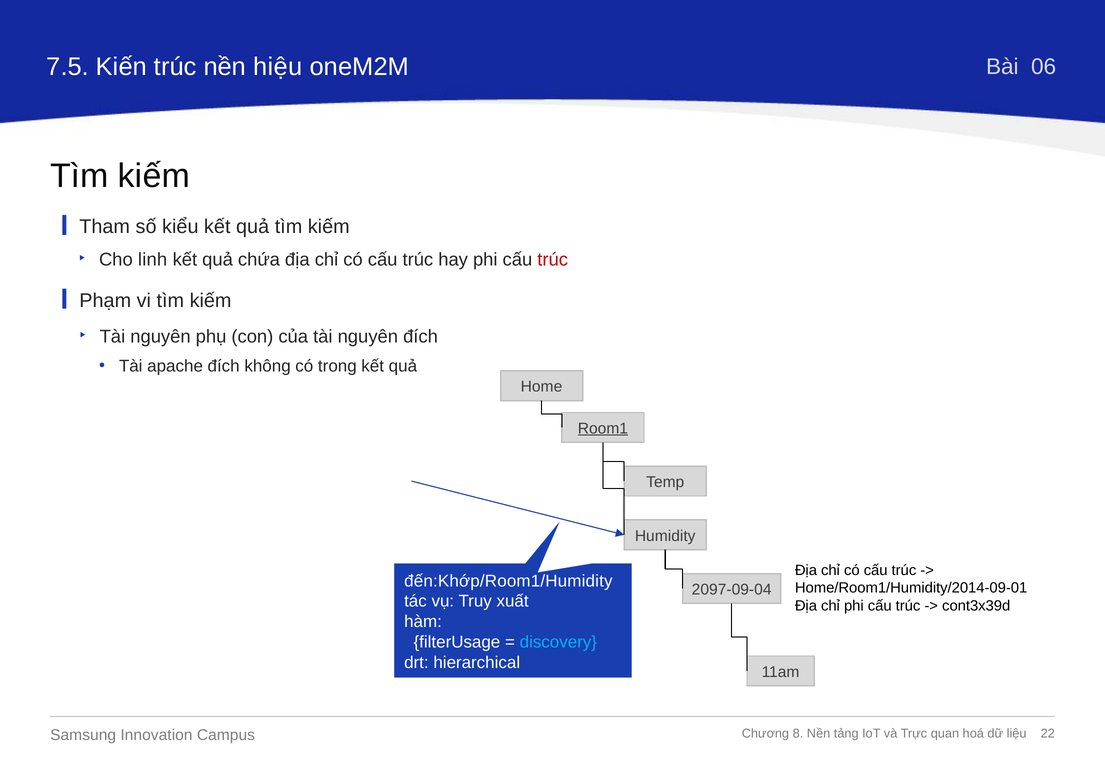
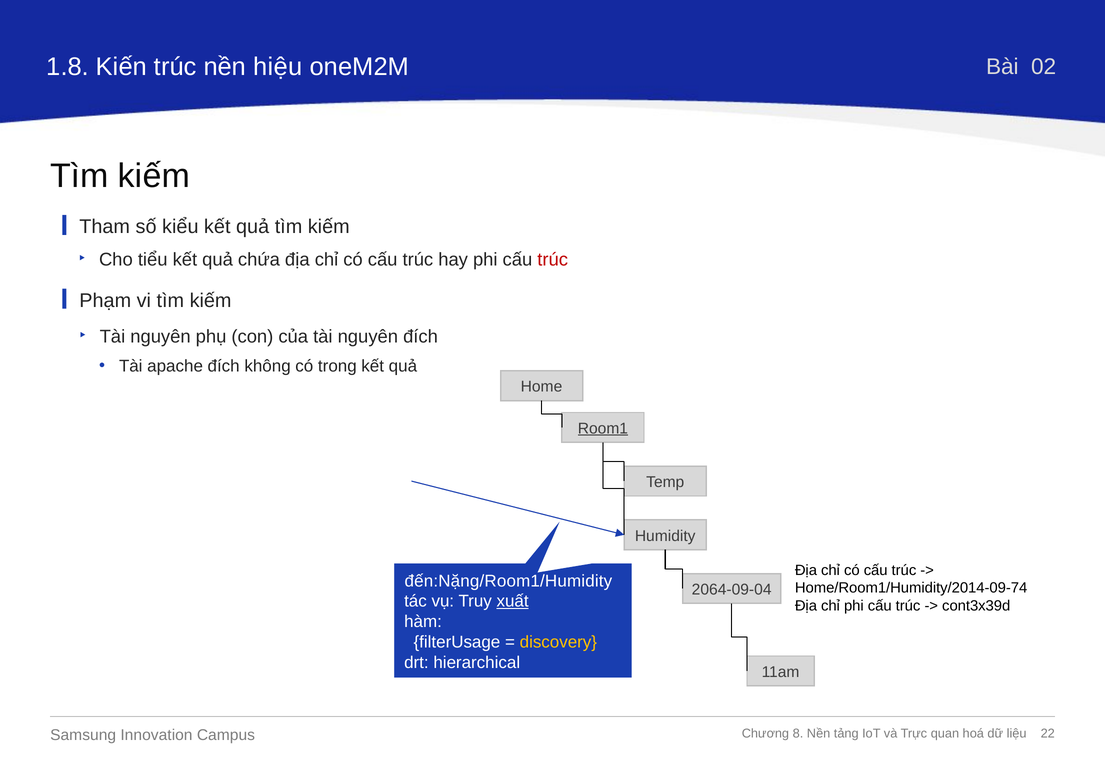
7.5: 7.5 -> 1.8
06: 06 -> 02
linh: linh -> tiểu
đến:Khớp/Room1/Humidity: đến:Khớp/Room1/Humidity -> đến:Nặng/Room1/Humidity
Home/Room1/Humidity/2014-09-01: Home/Room1/Humidity/2014-09-01 -> Home/Room1/Humidity/2014-09-74
2097-09-04: 2097-09-04 -> 2064-09-04
xuất underline: none -> present
discovery colour: light blue -> yellow
